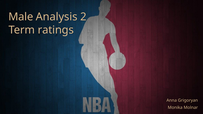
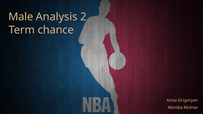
ratings: ratings -> chance
